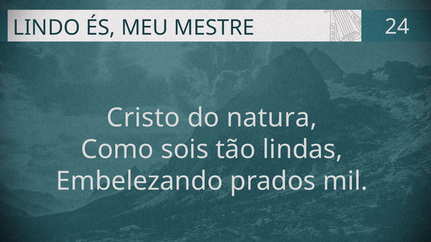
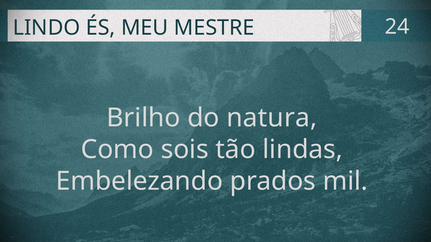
Cristo: Cristo -> Brilho
